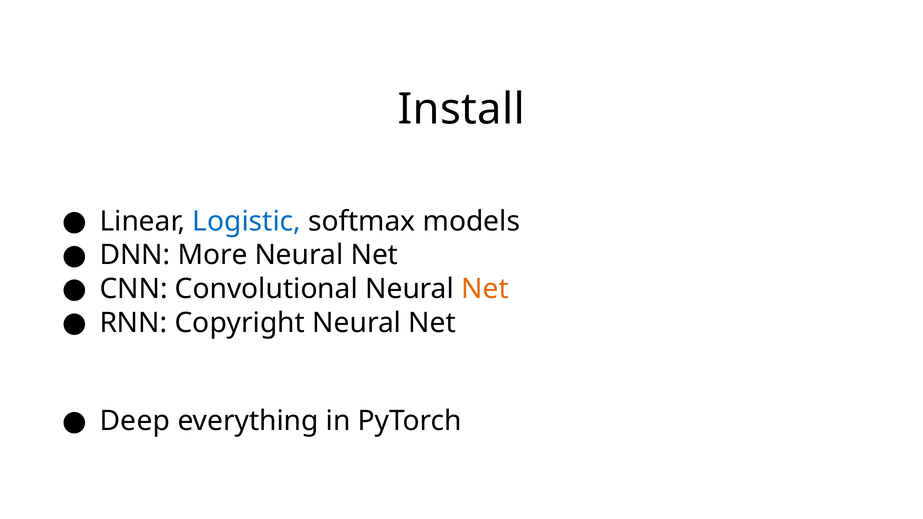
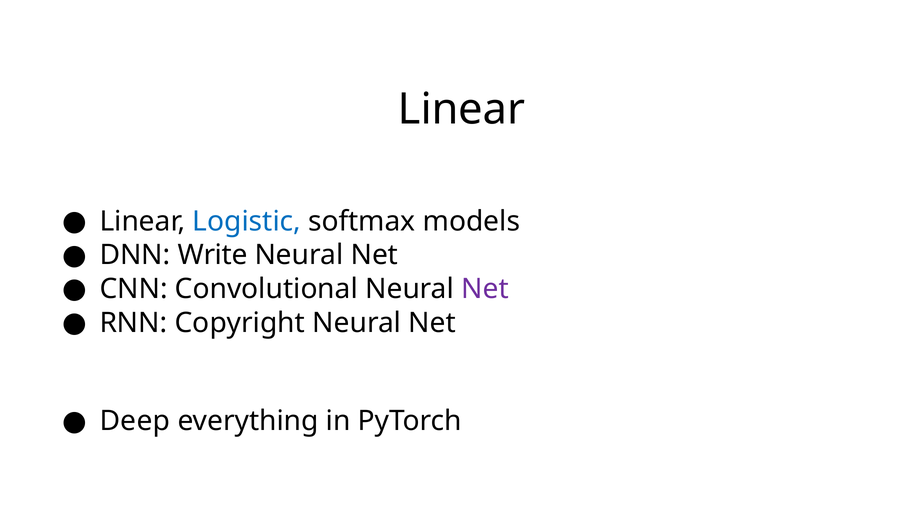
Install at (461, 110): Install -> Linear
More: More -> Write
Net at (485, 289) colour: orange -> purple
